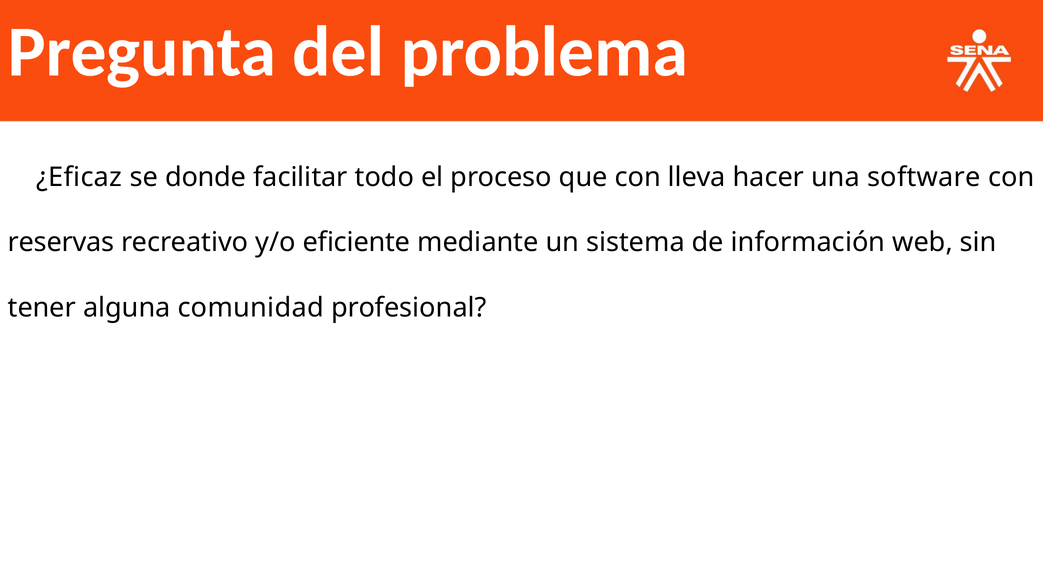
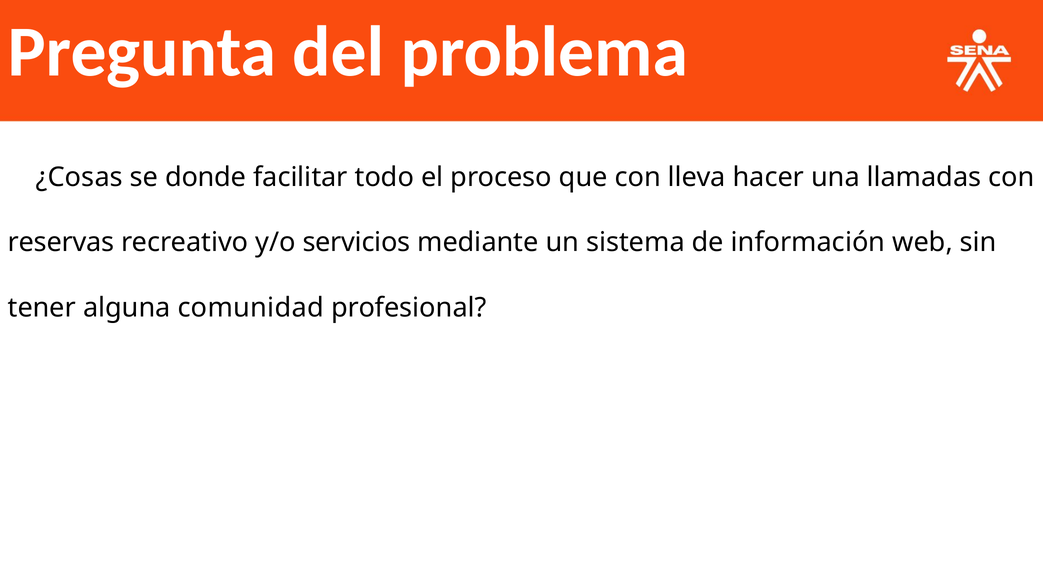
¿Eficaz: ¿Eficaz -> ¿Cosas
software: software -> llamadas
eficiente: eficiente -> servicios
